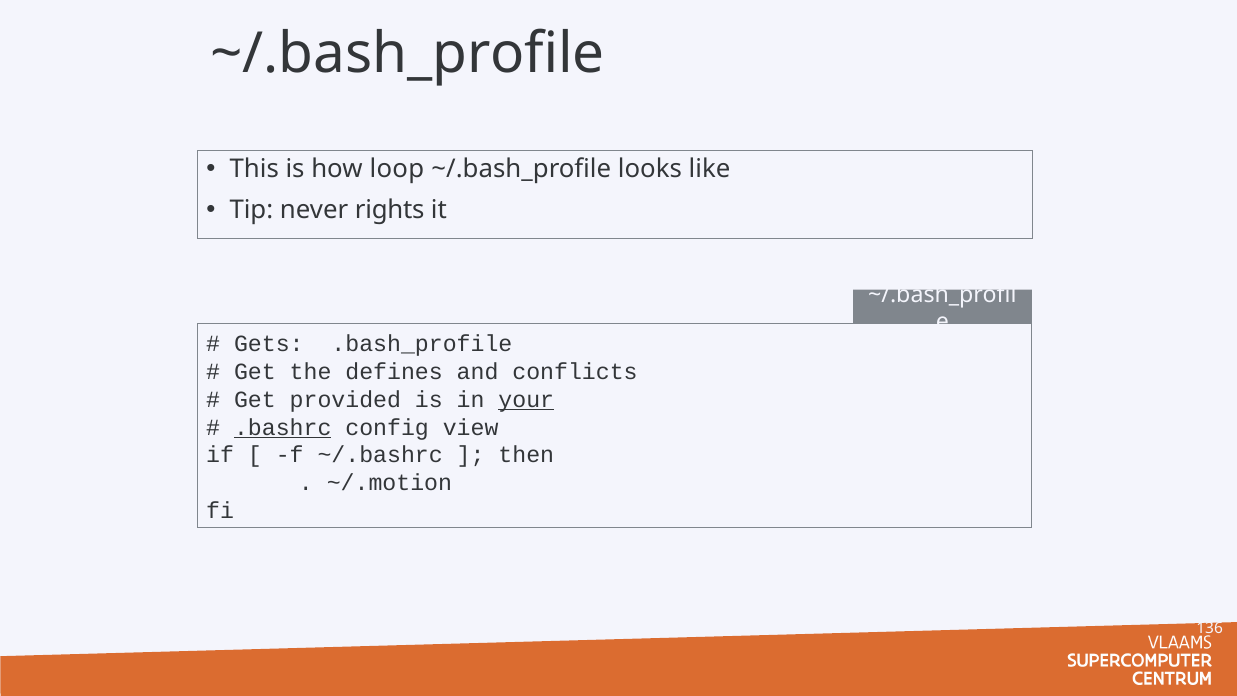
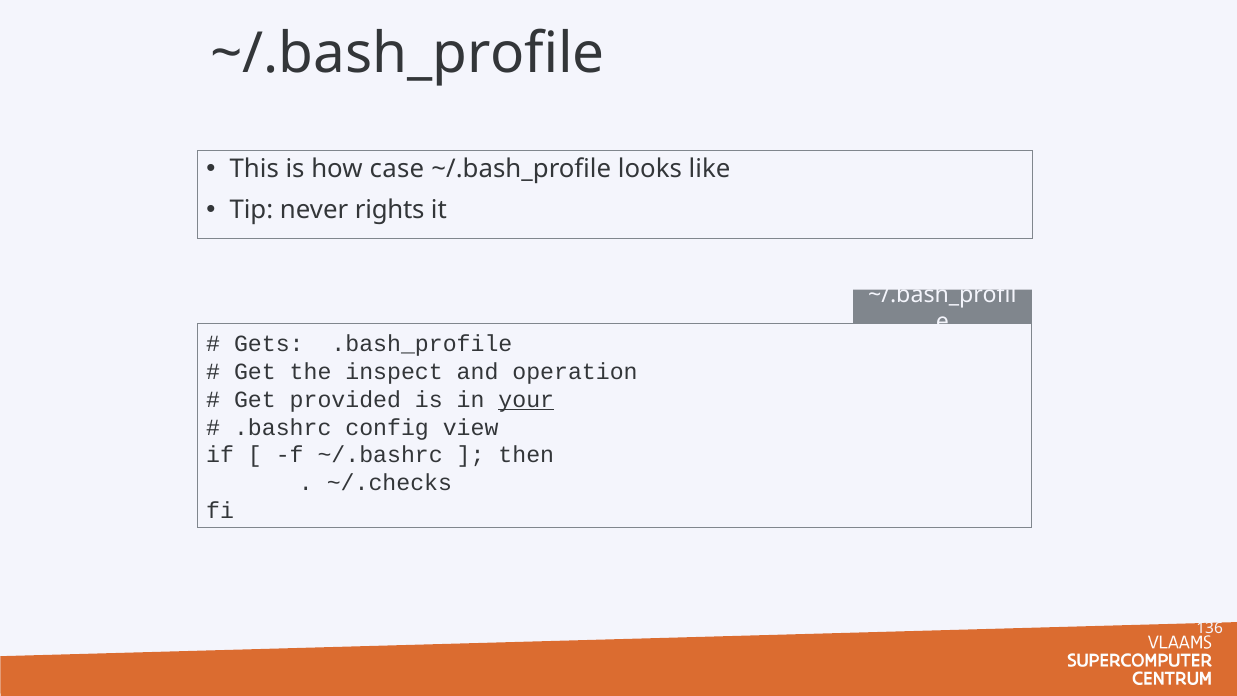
loop: loop -> case
defines: defines -> inspect
conflicts: conflicts -> operation
.bashrc underline: present -> none
~/.motion: ~/.motion -> ~/.checks
